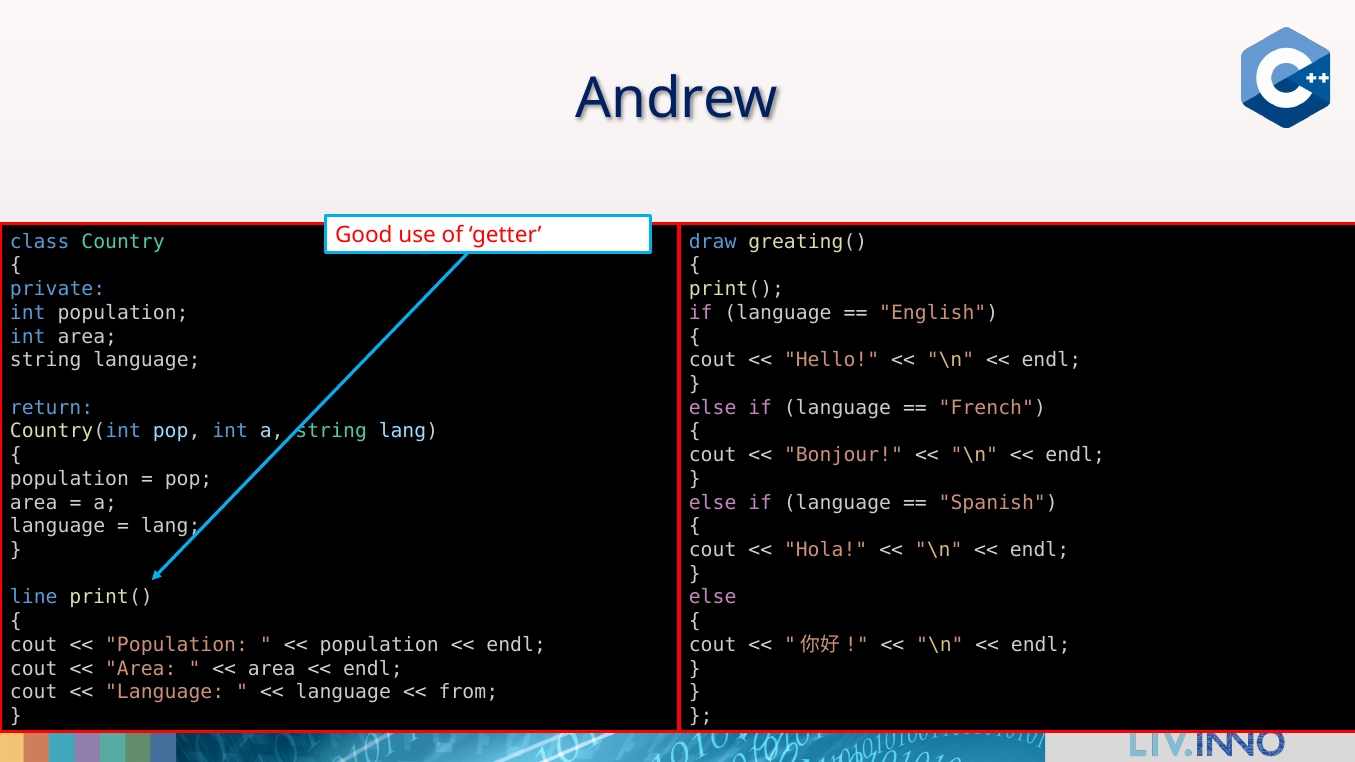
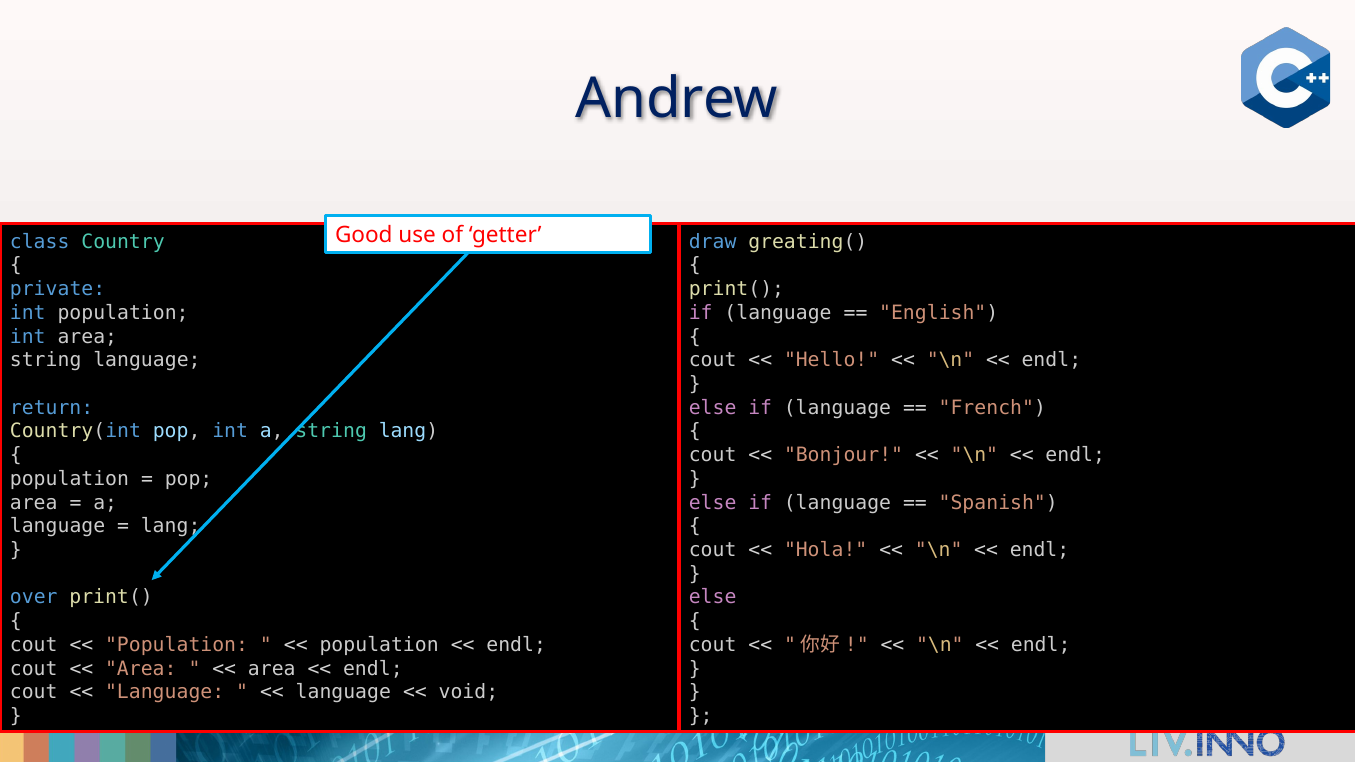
line: line -> over
from: from -> void
